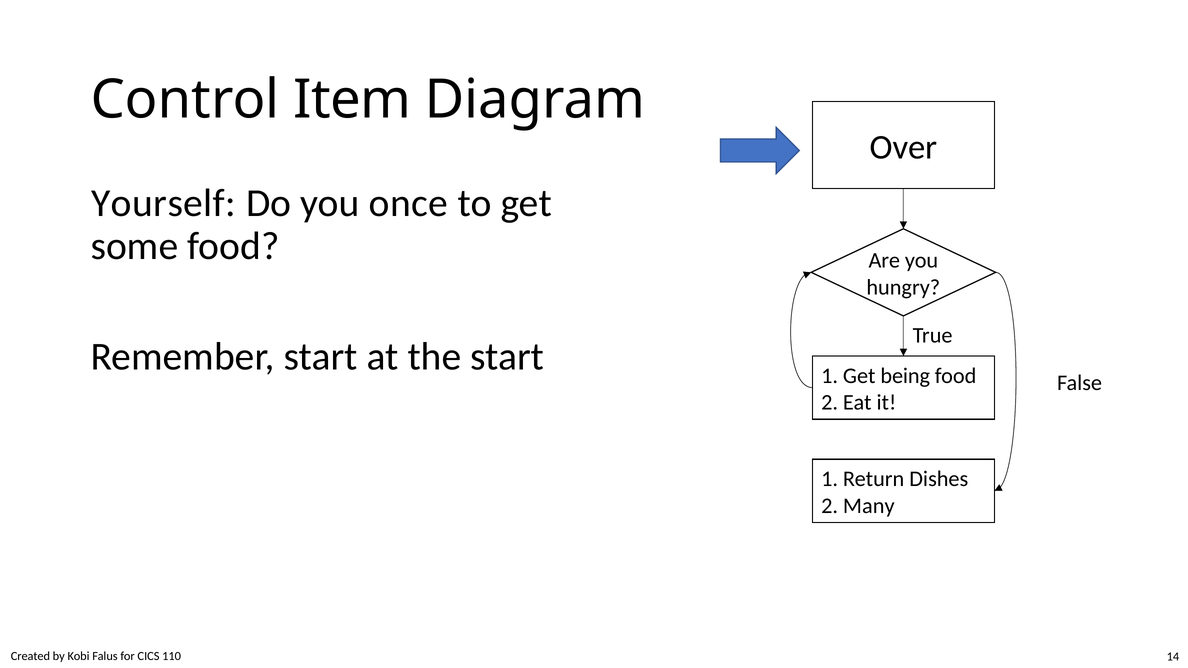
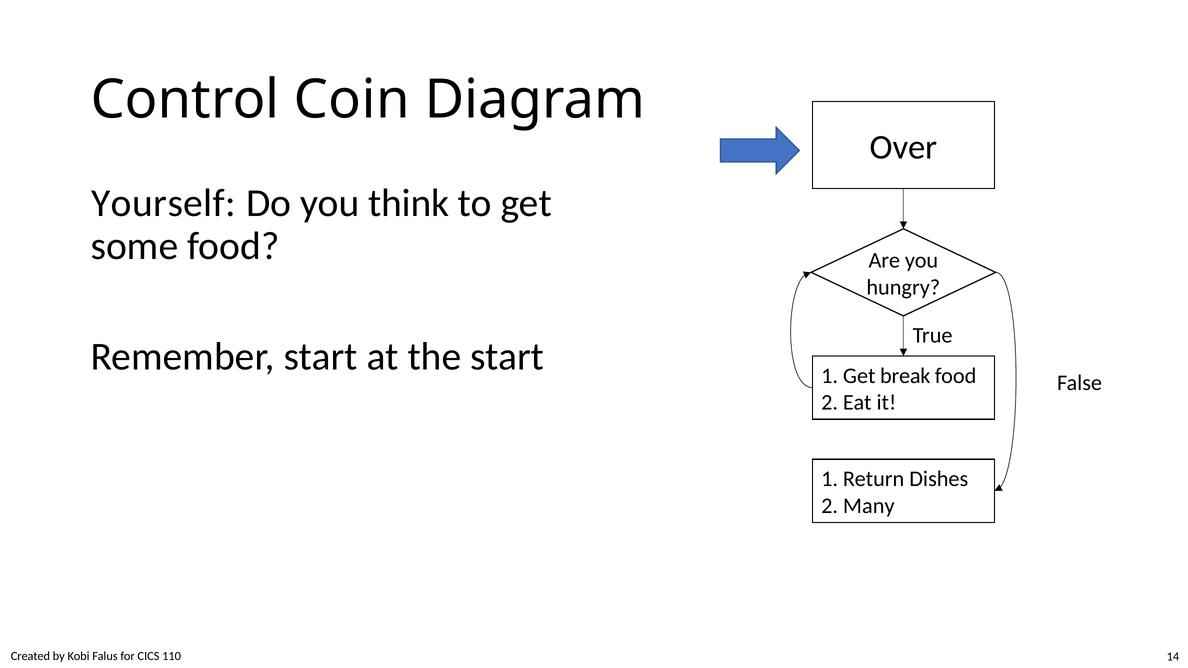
Item: Item -> Coin
once: once -> think
being: being -> break
